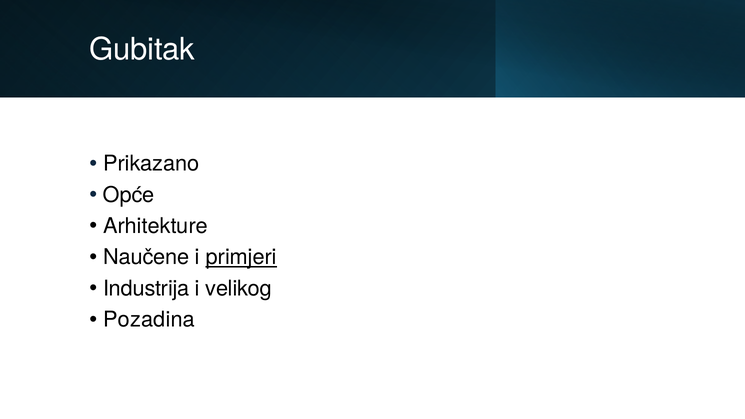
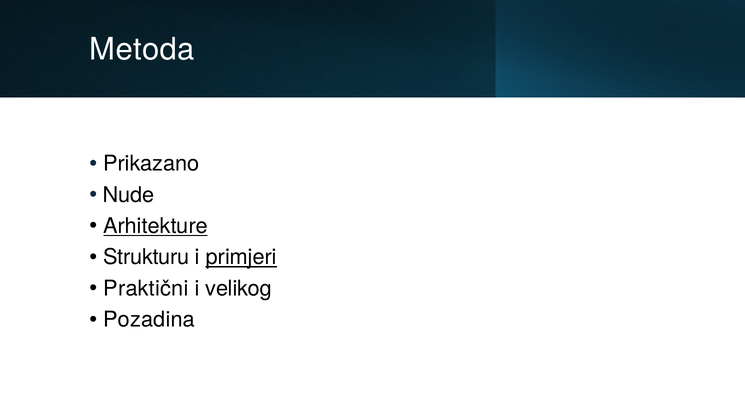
Gubitak: Gubitak -> Metoda
Opće: Opće -> Nude
Arhitekture underline: none -> present
Naučene: Naučene -> Strukturu
Industrija: Industrija -> Praktični
